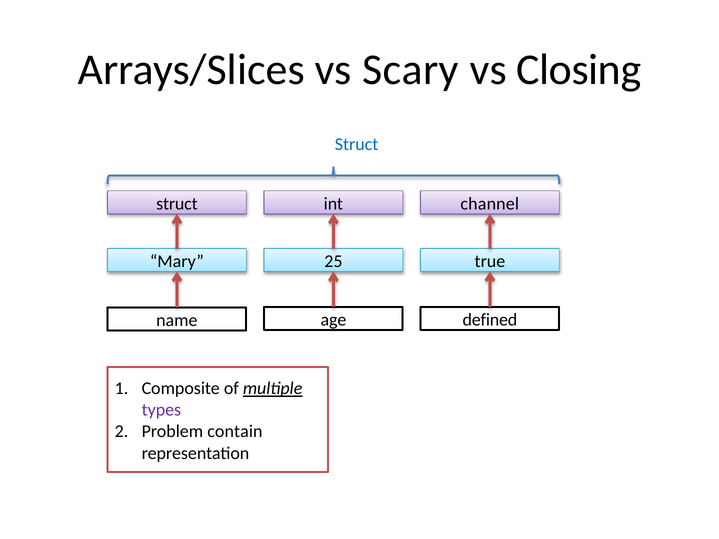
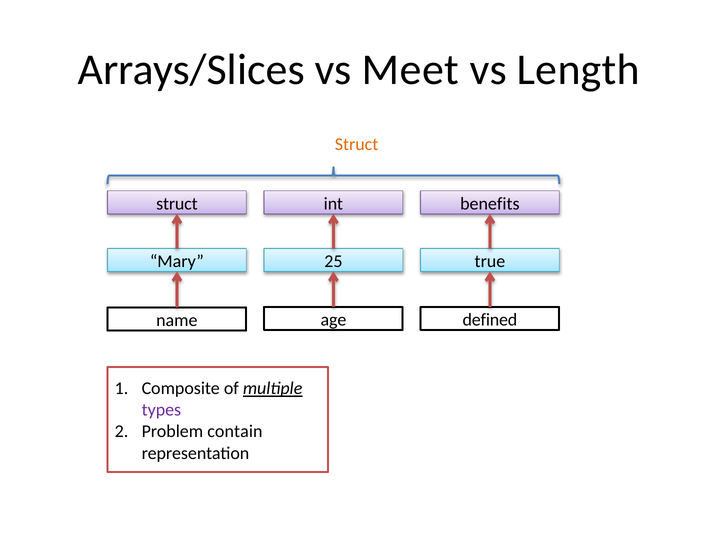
Scary: Scary -> Meet
Closing: Closing -> Length
Struct at (357, 144) colour: blue -> orange
channel: channel -> benefits
